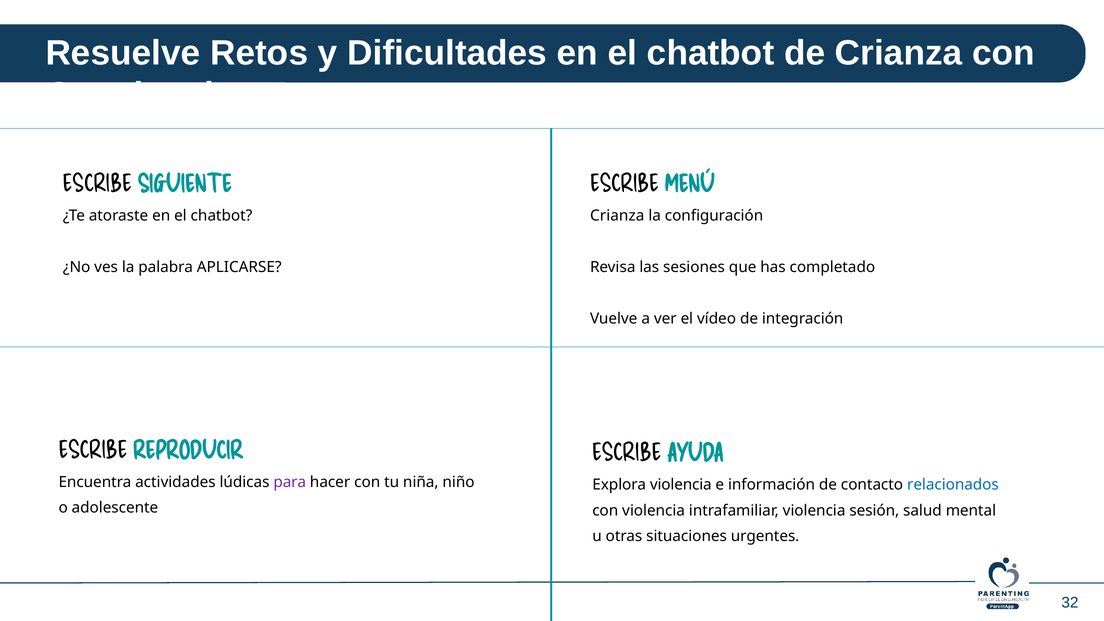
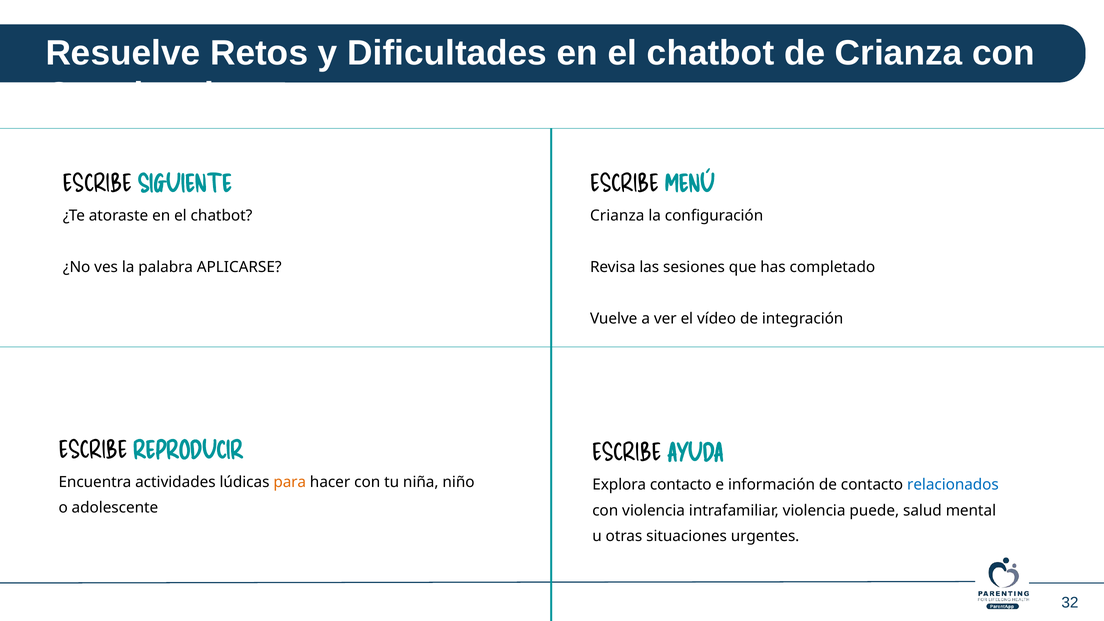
para colour: purple -> orange
Explora violencia: violencia -> contacto
sesión: sesión -> puede
